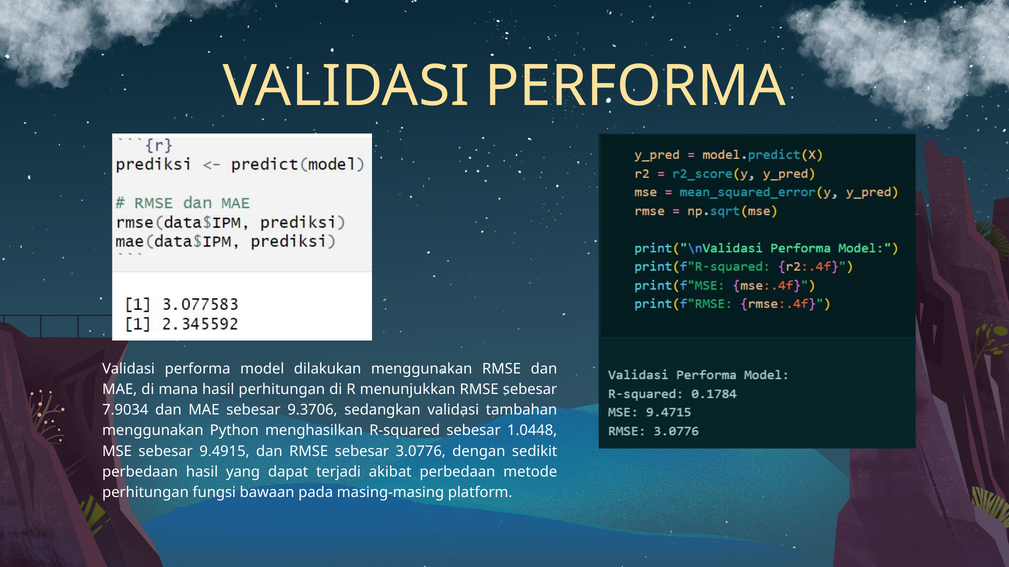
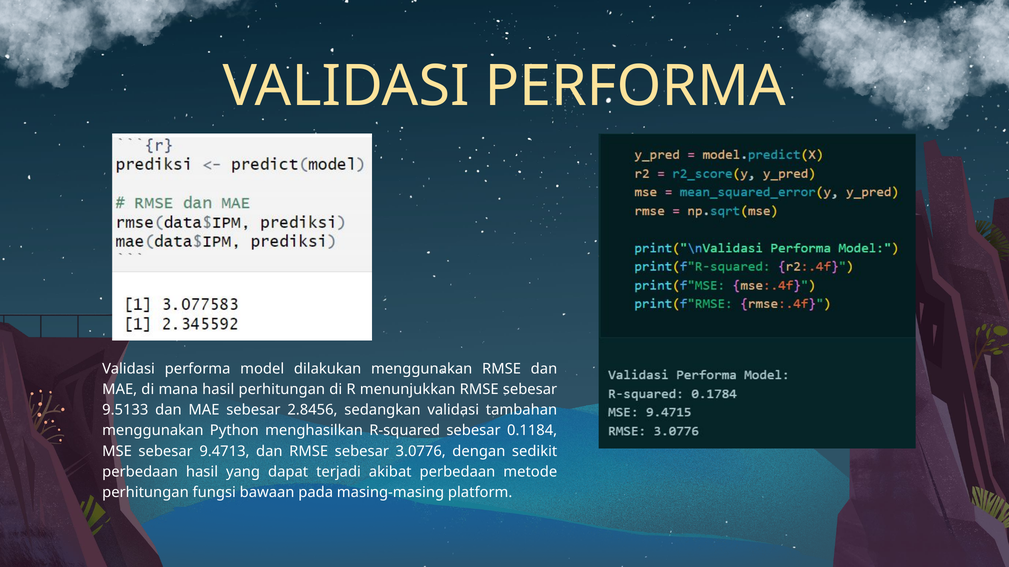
7.9034: 7.9034 -> 9.5133
9.3706: 9.3706 -> 2.8456
1.0448: 1.0448 -> 0.1184
9.4915: 9.4915 -> 9.4713
